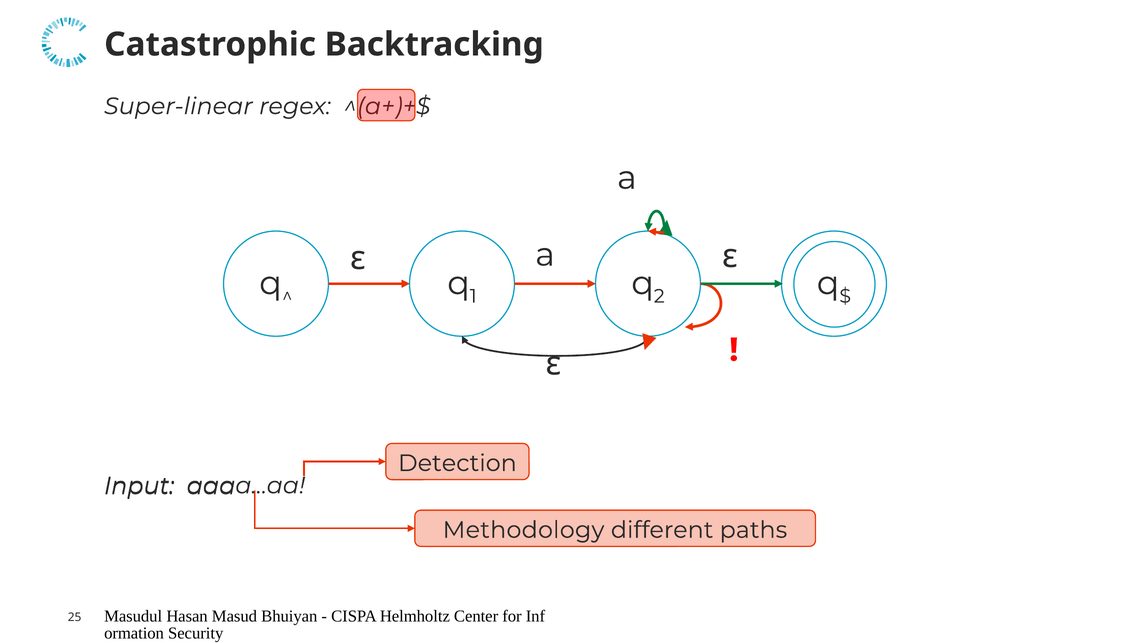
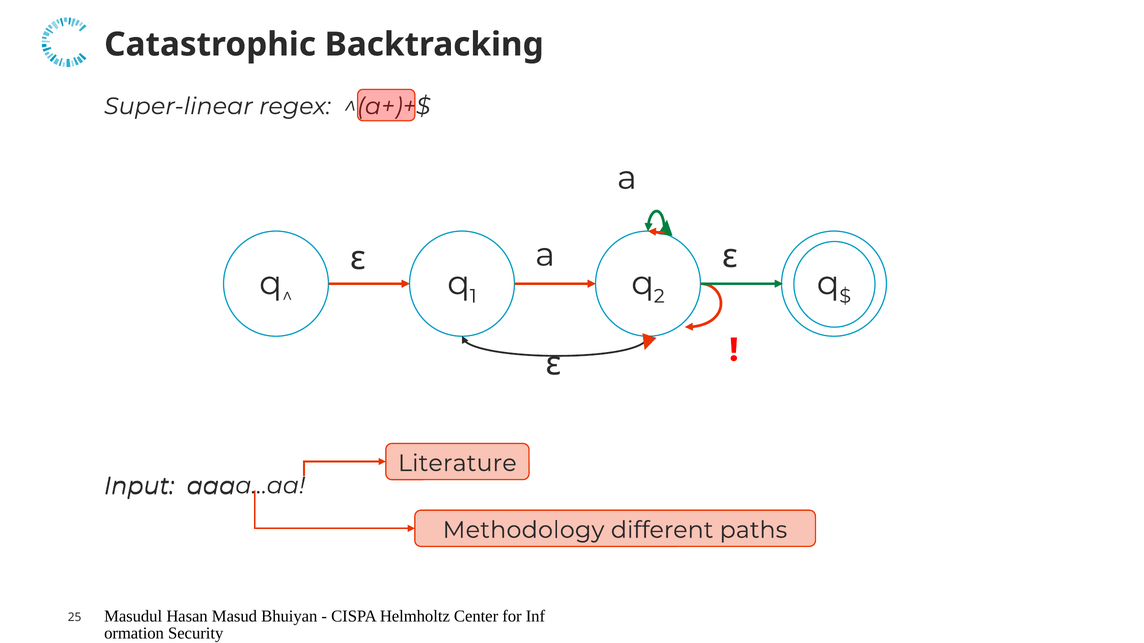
Detection: Detection -> Literature
